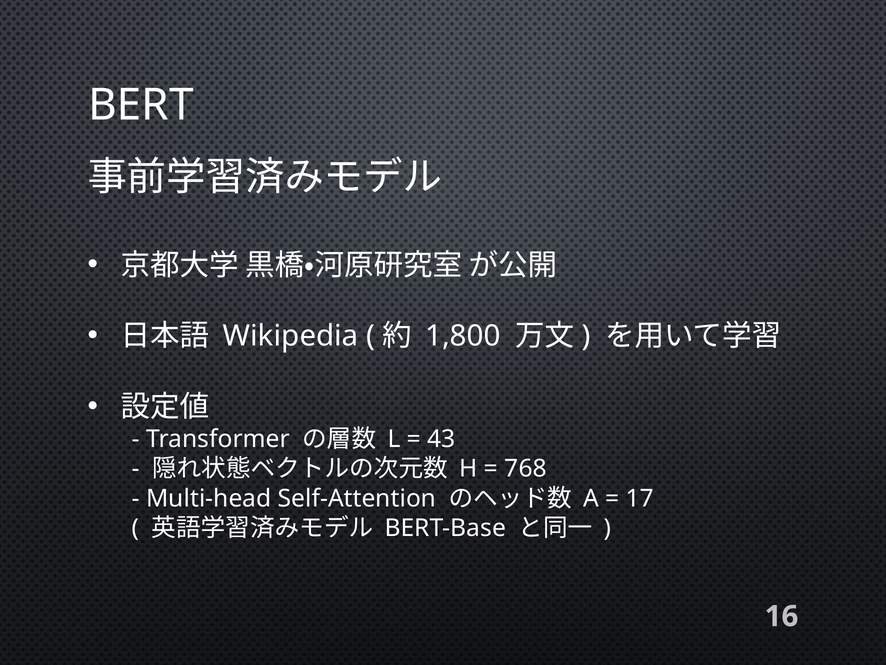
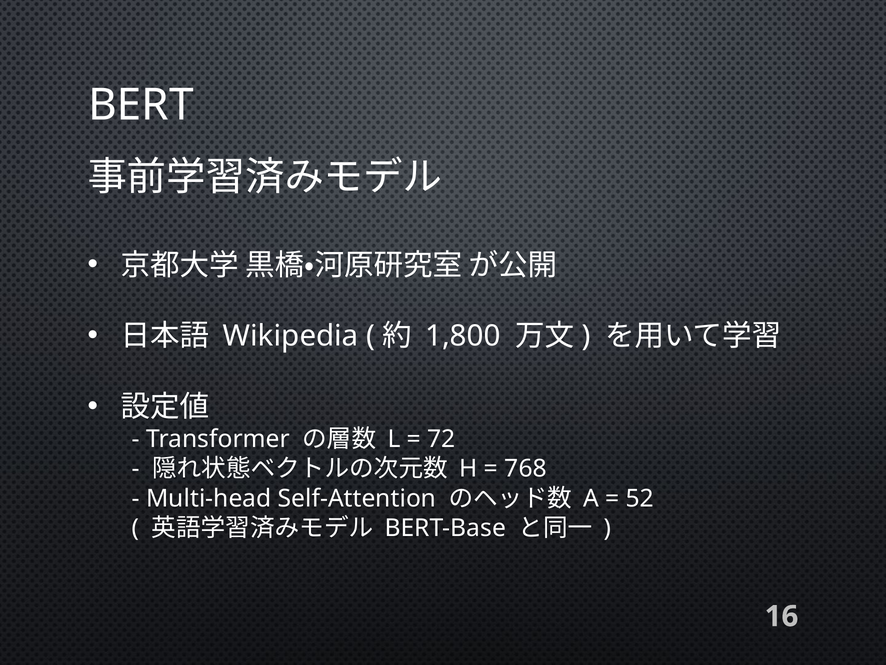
43: 43 -> 72
17: 17 -> 52
